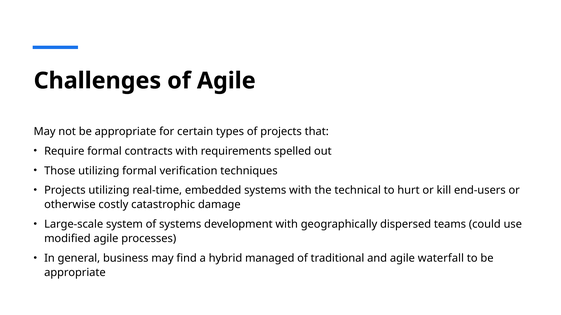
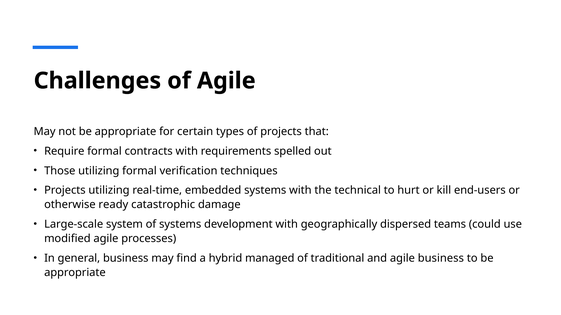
costly: costly -> ready
agile waterfall: waterfall -> business
